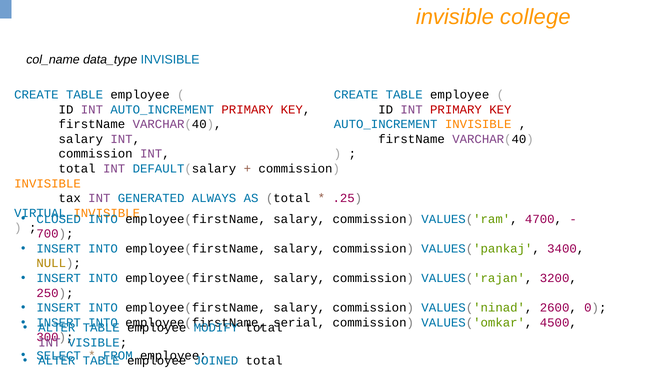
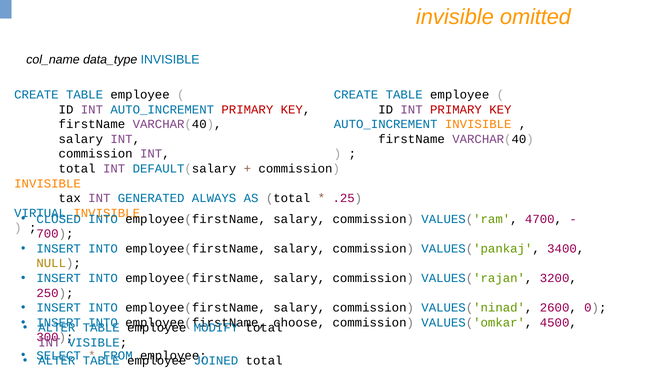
college: college -> omitted
serial: serial -> choose
